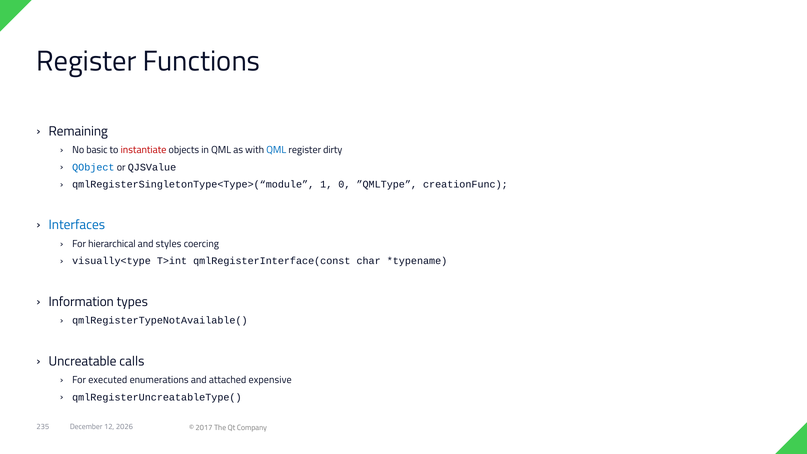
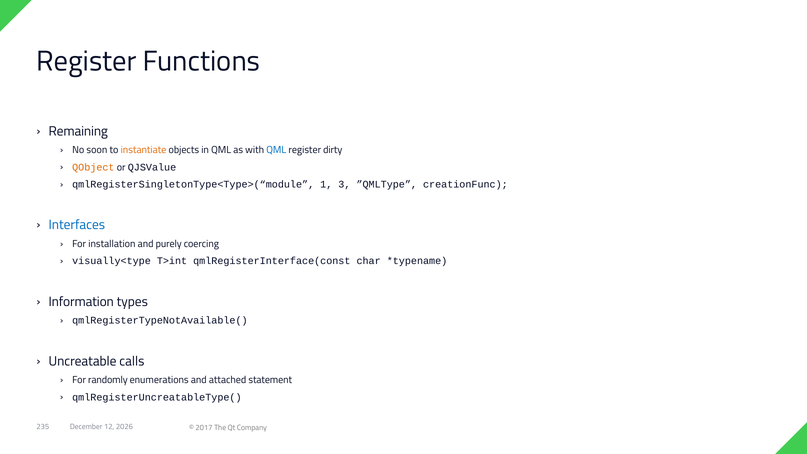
basic: basic -> soon
instantiate colour: red -> orange
QObject colour: blue -> orange
0: 0 -> 3
hierarchical: hierarchical -> installation
styles: styles -> purely
executed: executed -> randomly
expensive: expensive -> statement
